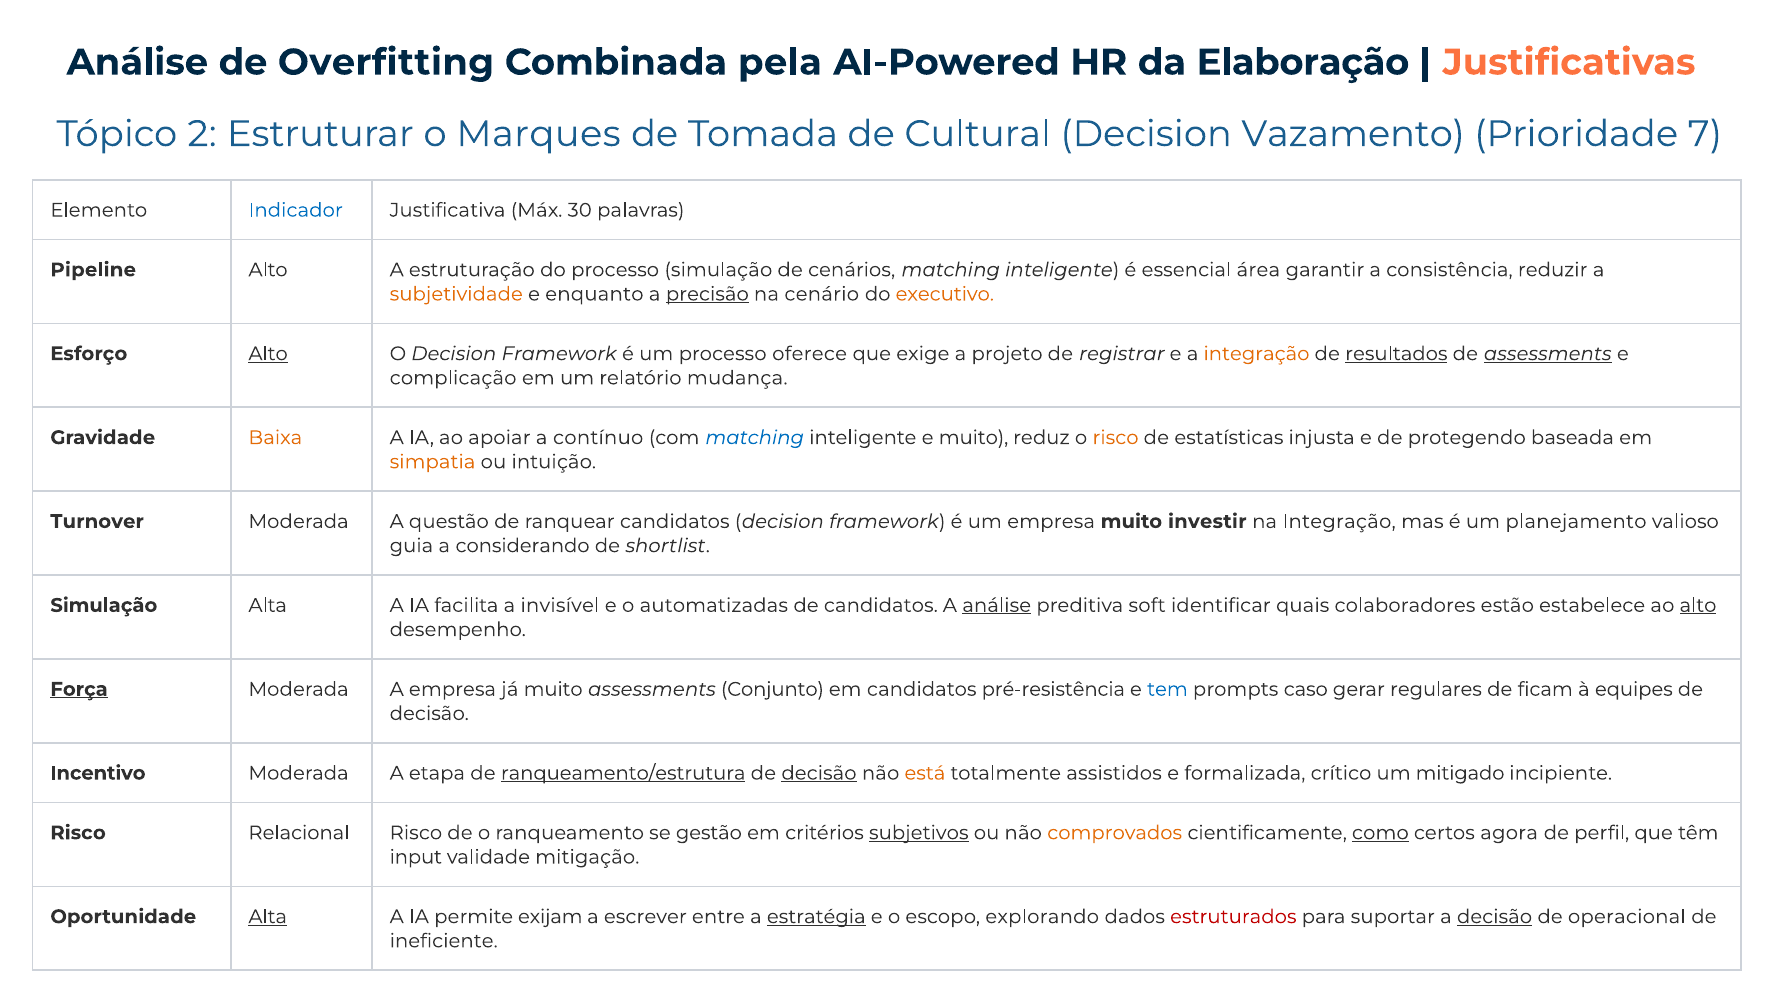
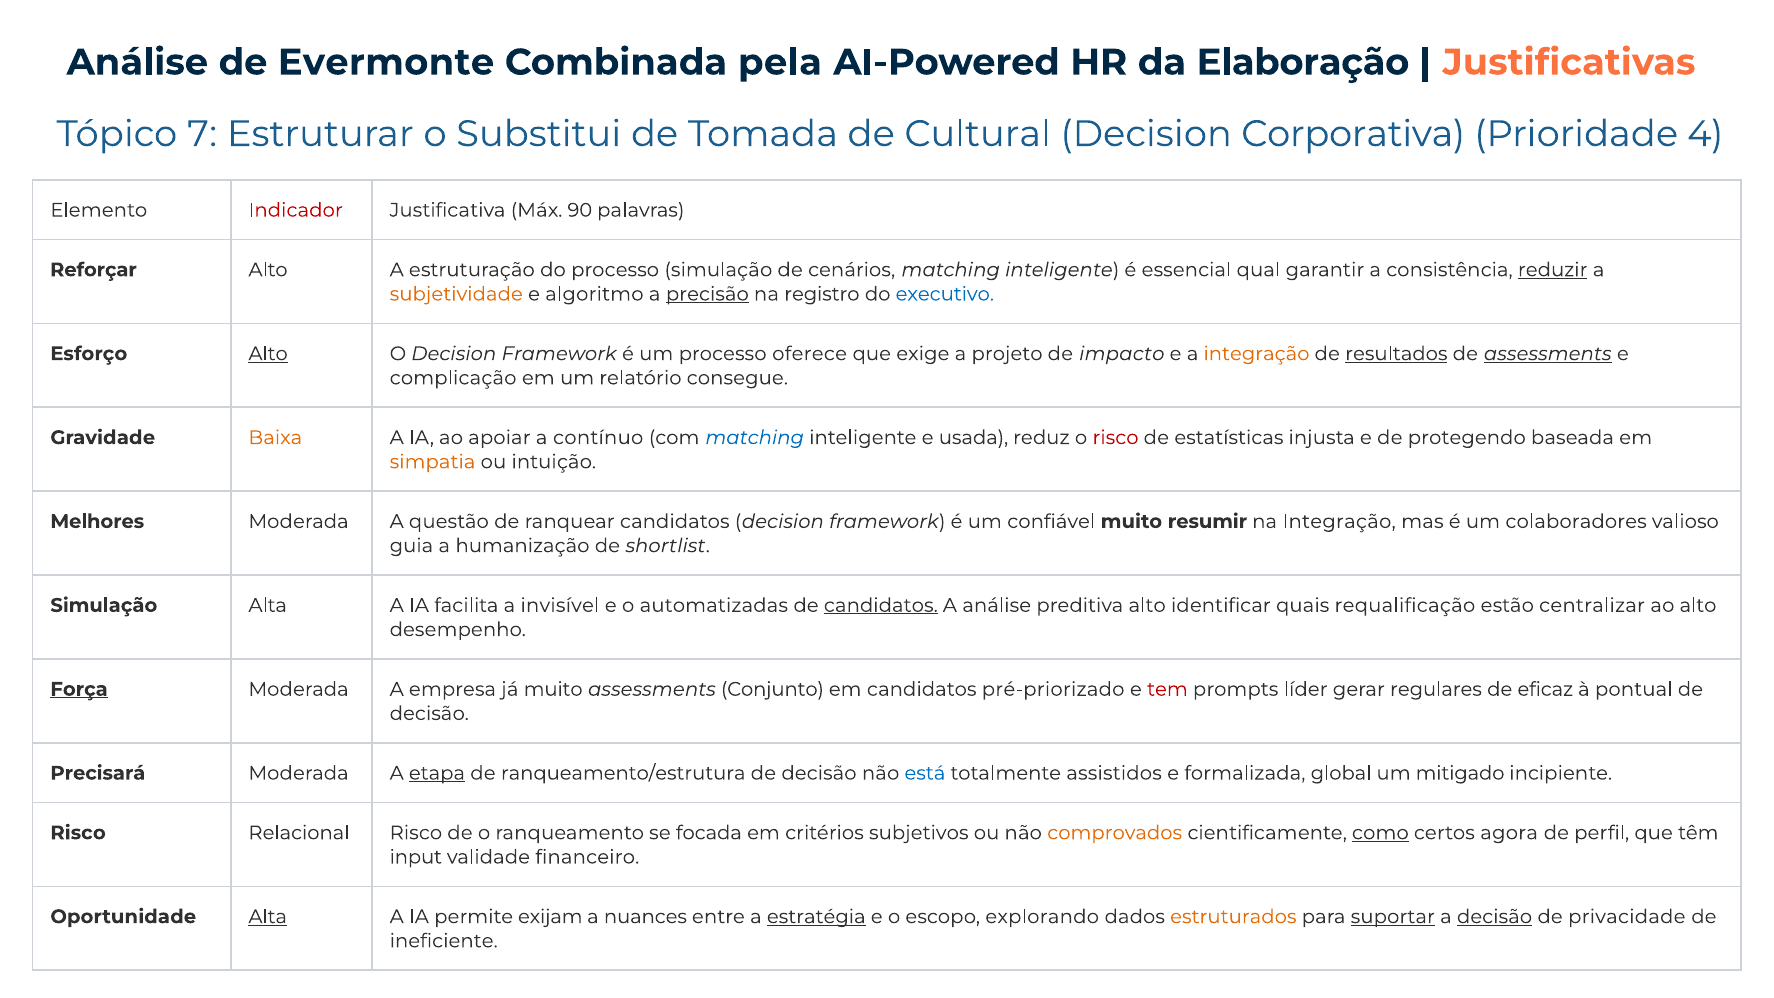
Overfitting: Overfitting -> Evermonte
2: 2 -> 7
Marques: Marques -> Substitui
Vazamento: Vazamento -> Corporativa
7: 7 -> 4
Indicador colour: blue -> red
30: 30 -> 90
Pipeline: Pipeline -> Reforçar
área: área -> qual
reduzir underline: none -> present
enquanto: enquanto -> algoritmo
cenário: cenário -> registro
executivo colour: orange -> blue
registrar: registrar -> impacto
mudança: mudança -> consegue
e muito: muito -> usada
risco at (1116, 438) colour: orange -> red
Turnover: Turnover -> Melhores
um empresa: empresa -> confiável
investir: investir -> resumir
planejamento: planejamento -> colaboradores
considerando: considerando -> humanização
candidatos at (881, 605) underline: none -> present
análise at (997, 605) underline: present -> none
preditiva soft: soft -> alto
colaboradores: colaboradores -> requalificação
estabelece: estabelece -> centralizar
alto at (1698, 605) underline: present -> none
pré-resistência: pré-resistência -> pré-priorizado
tem colour: blue -> red
caso: caso -> líder
ficam: ficam -> eficaz
equipes: equipes -> pontual
Incentivo: Incentivo -> Precisará
etapa underline: none -> present
ranqueamento/estrutura underline: present -> none
decisão at (819, 773) underline: present -> none
está colour: orange -> blue
crítico: crítico -> global
gestão: gestão -> focada
subjetivos underline: present -> none
mitigação: mitigação -> financeiro
escrever: escrever -> nuances
estruturados colour: red -> orange
suportar underline: none -> present
operacional: operacional -> privacidade
